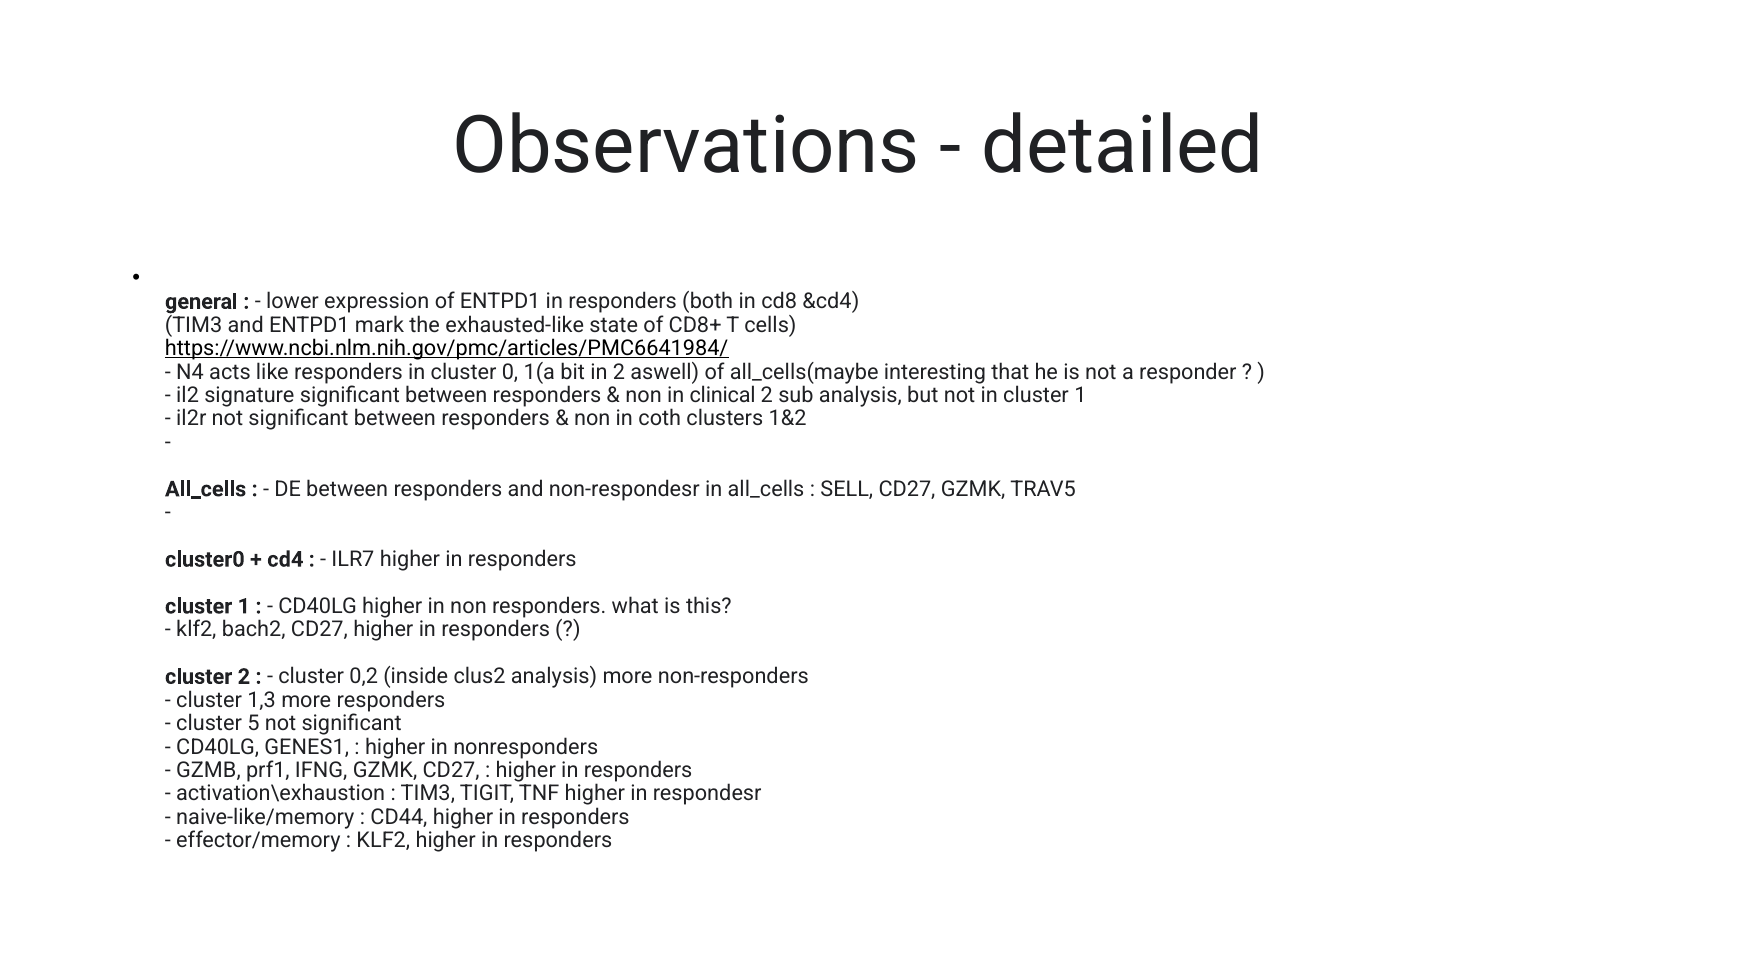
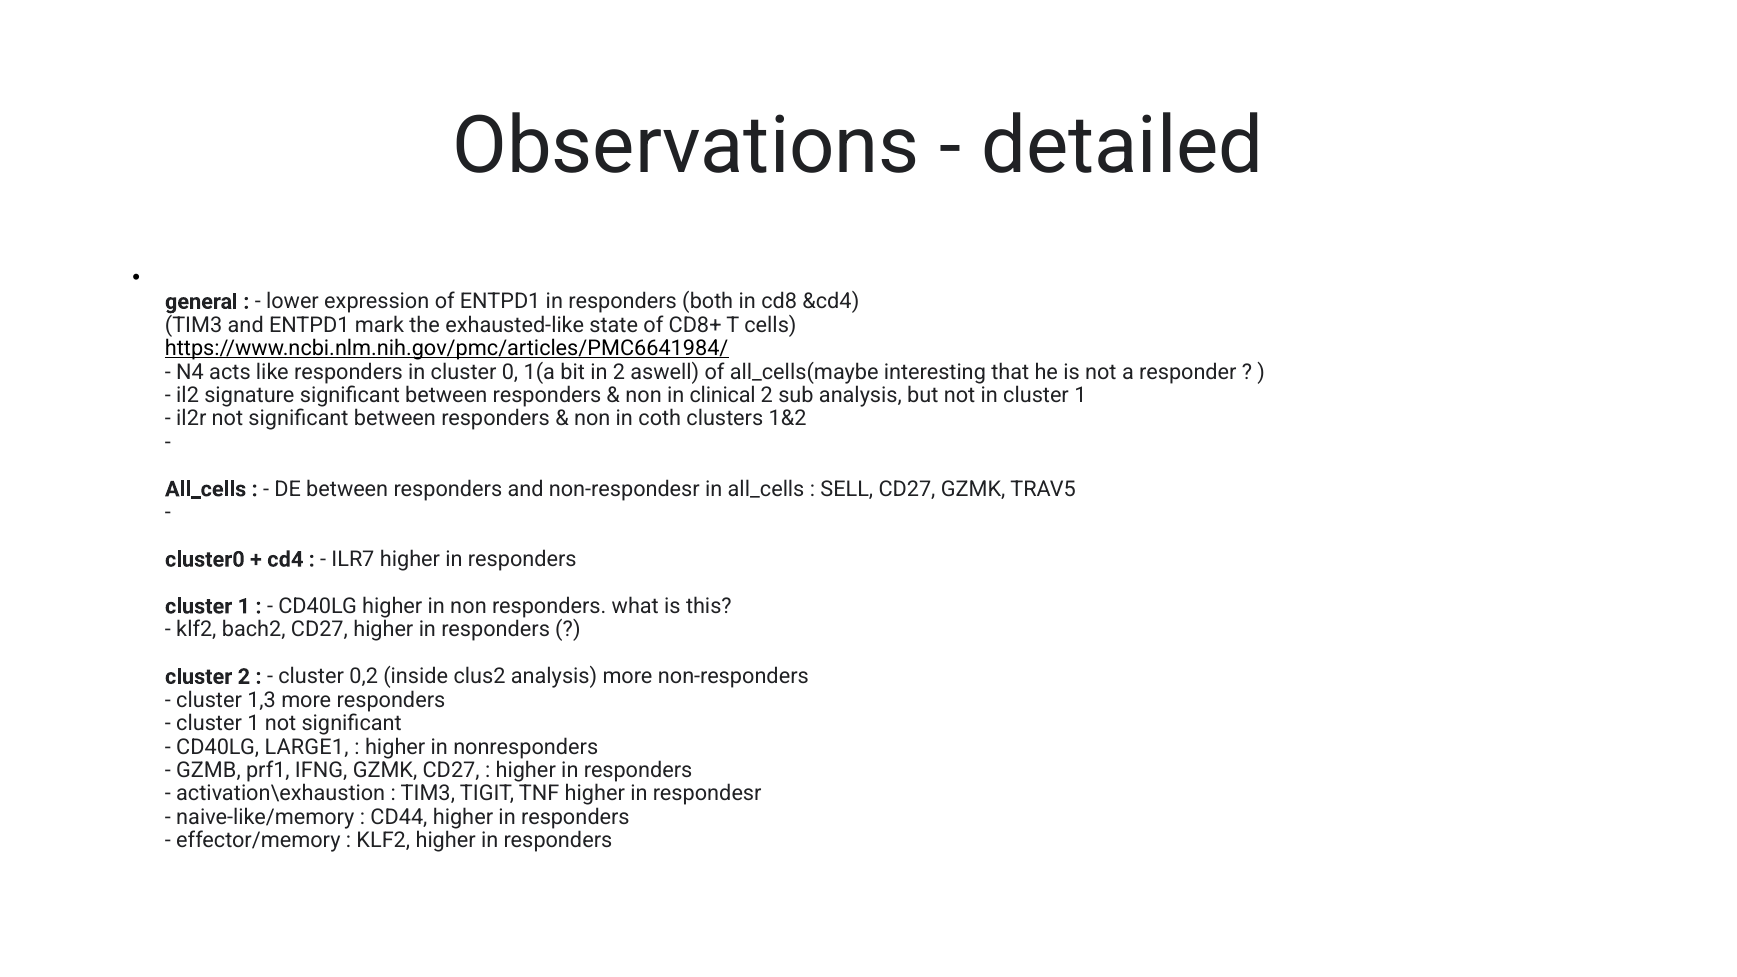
5 at (253, 724): 5 -> 1
GENES1: GENES1 -> LARGE1
